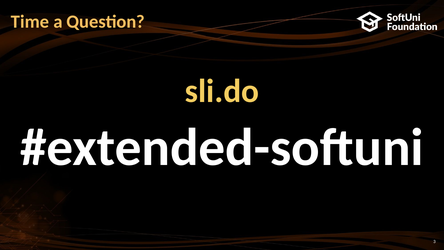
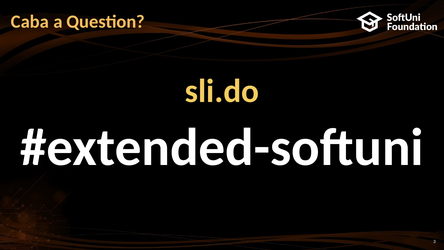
Time: Time -> Caba
